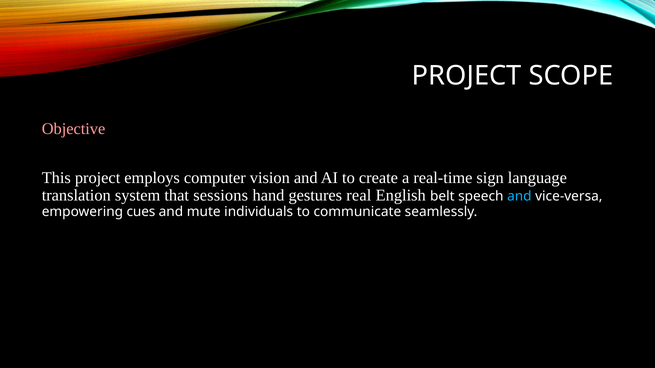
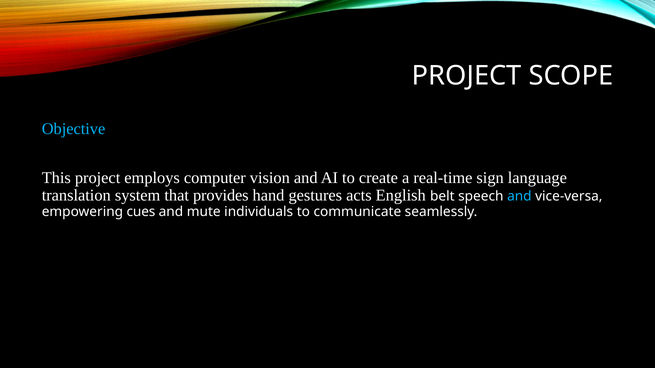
Objective colour: pink -> light blue
sessions: sessions -> provides
real: real -> acts
